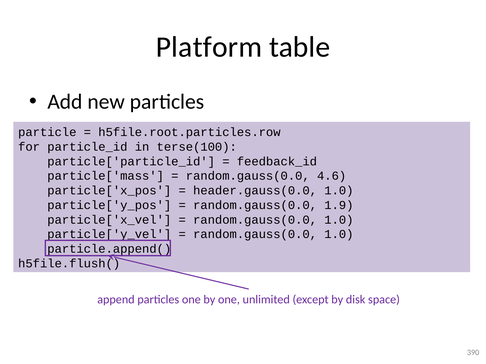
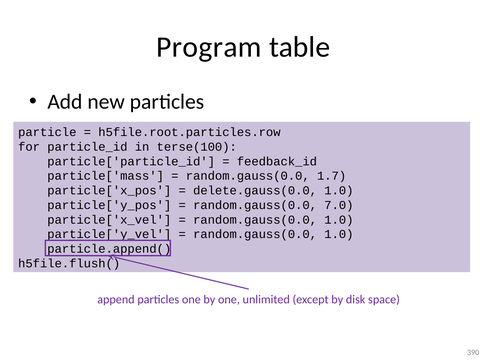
Platform: Platform -> Program
4.6: 4.6 -> 1.7
header.gauss(0.0: header.gauss(0.0 -> delete.gauss(0.0
1.9: 1.9 -> 7.0
